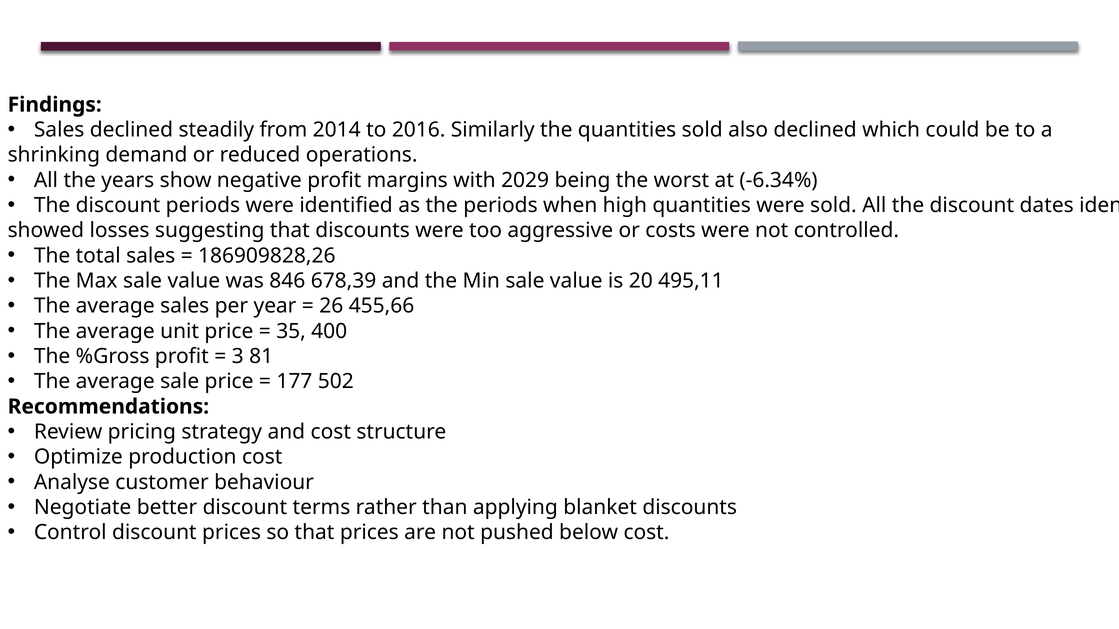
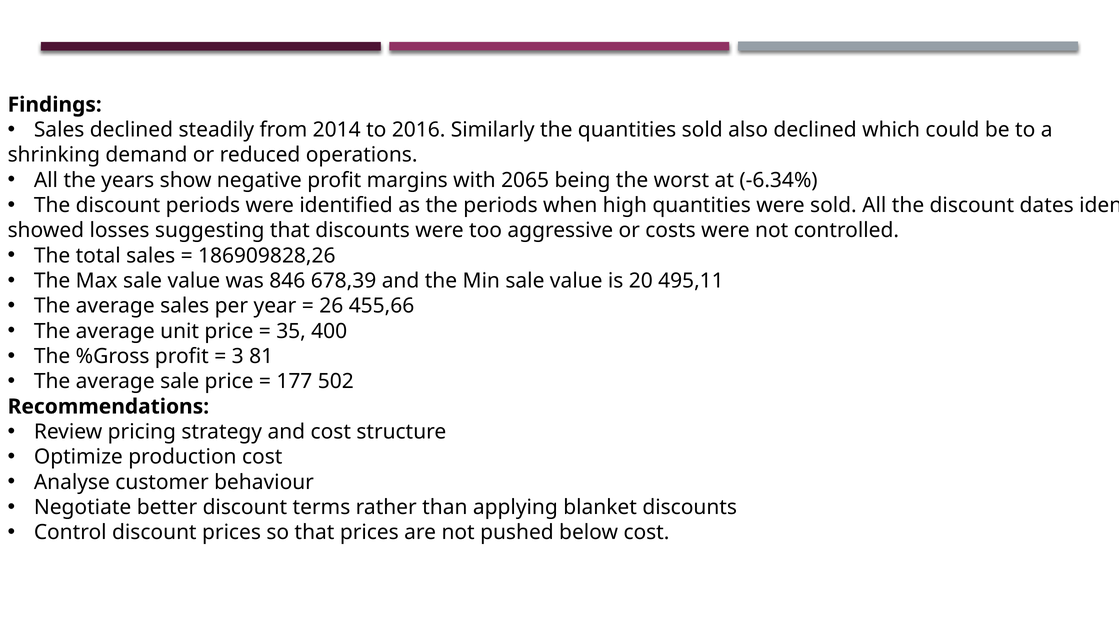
2029: 2029 -> 2065
